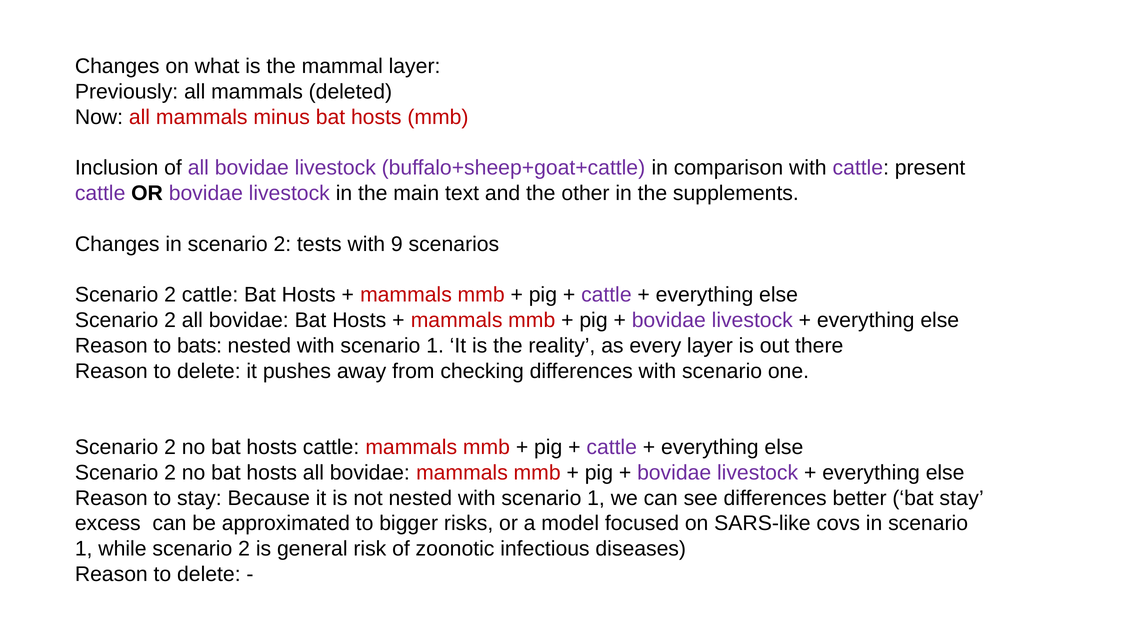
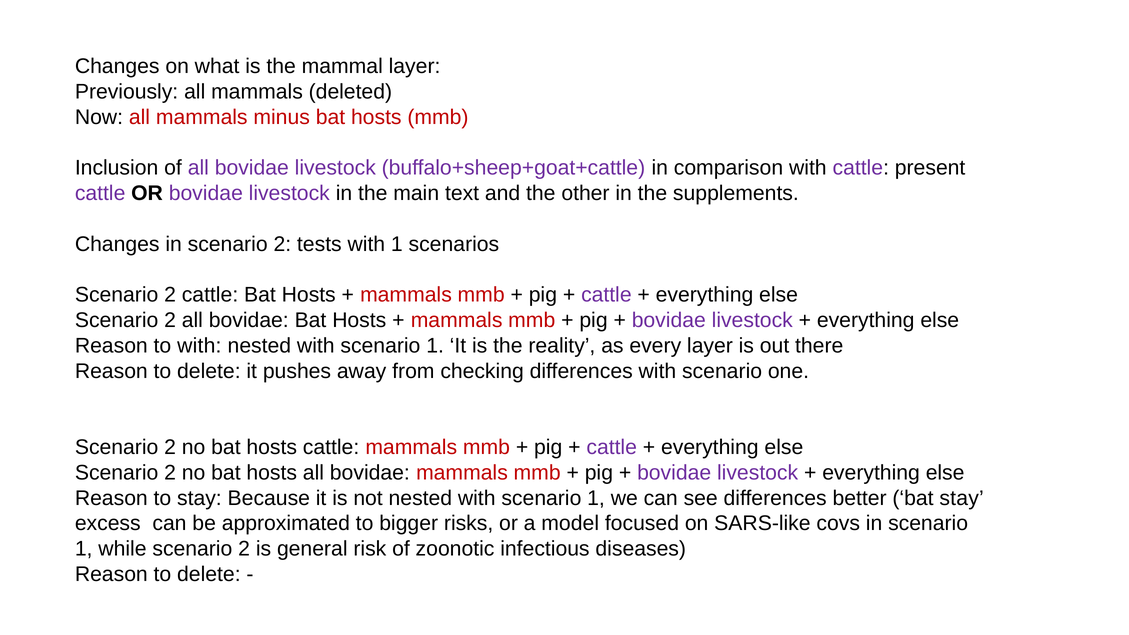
with 9: 9 -> 1
to bats: bats -> with
